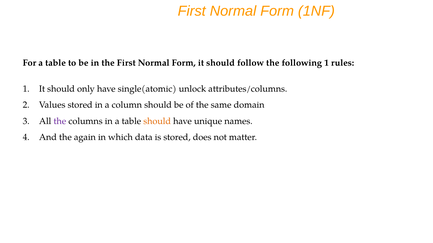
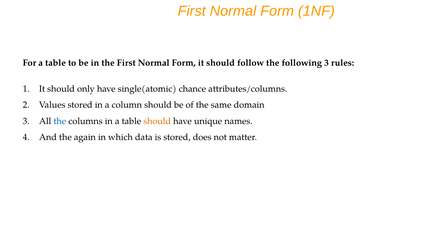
following 1: 1 -> 3
unlock: unlock -> chance
the at (60, 121) colour: purple -> blue
